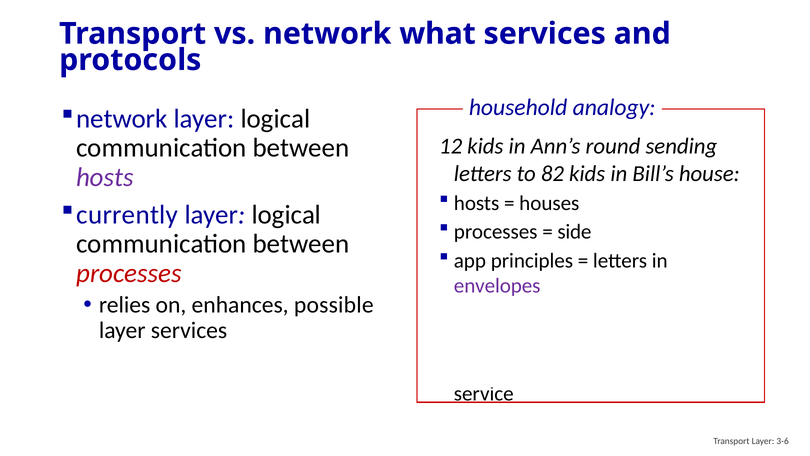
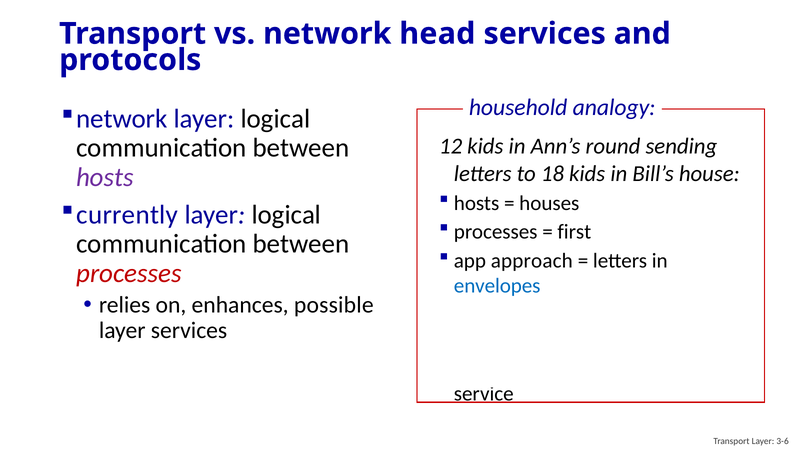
what: what -> head
82: 82 -> 18
side: side -> first
principles: principles -> approach
envelopes colour: purple -> blue
